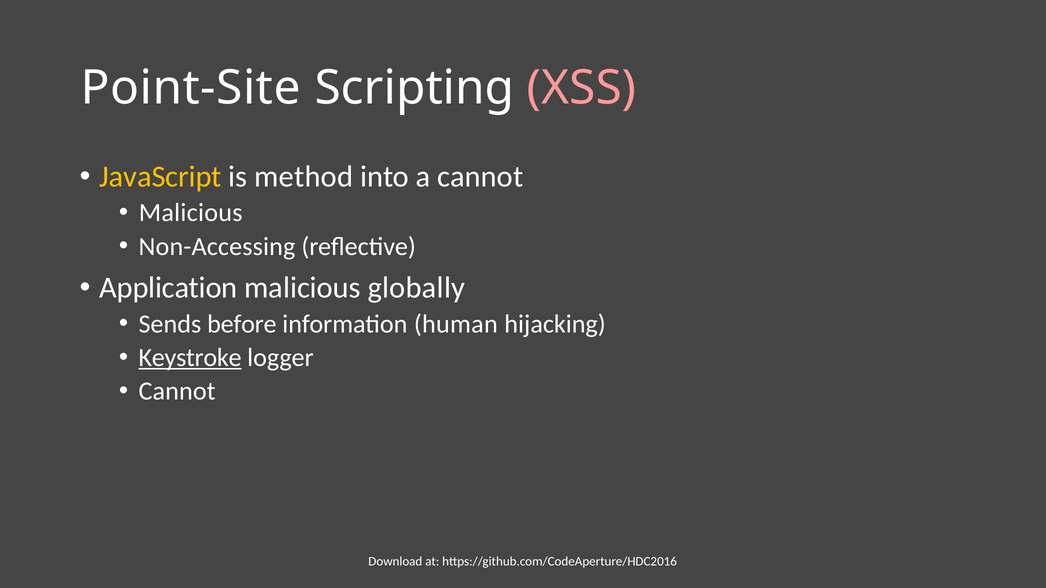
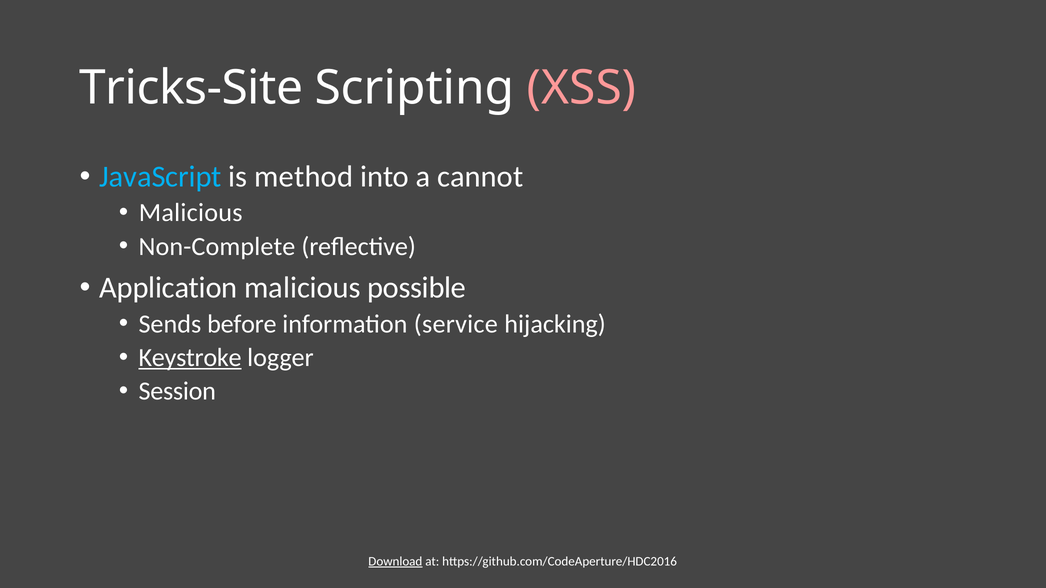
Point-Site: Point-Site -> Tricks-Site
JavaScript colour: yellow -> light blue
Non-Accessing: Non-Accessing -> Non-Complete
globally: globally -> possible
human: human -> service
Cannot at (177, 391): Cannot -> Session
Download underline: none -> present
